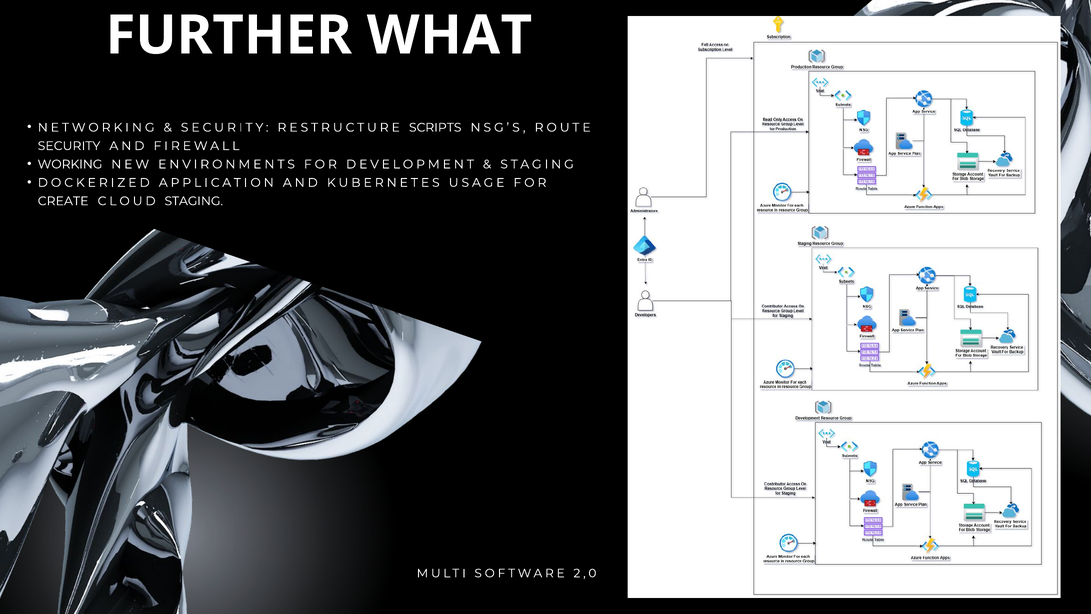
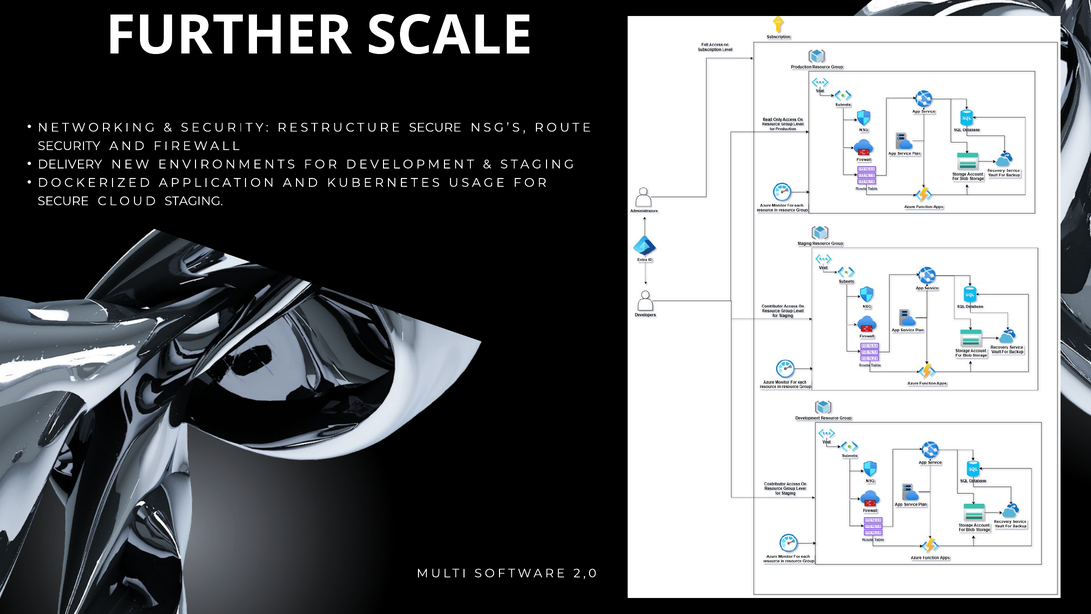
WHAT: WHAT -> SCALE
RESTRUCTURE SCRIPTS: SCRIPTS -> SECURE
WORKING: WORKING -> DELIVERY
CREATE at (63, 201): CREATE -> SECURE
